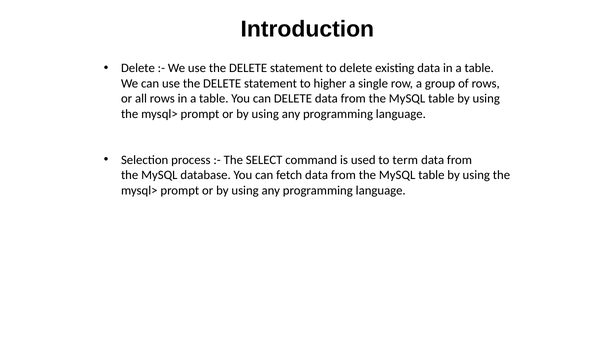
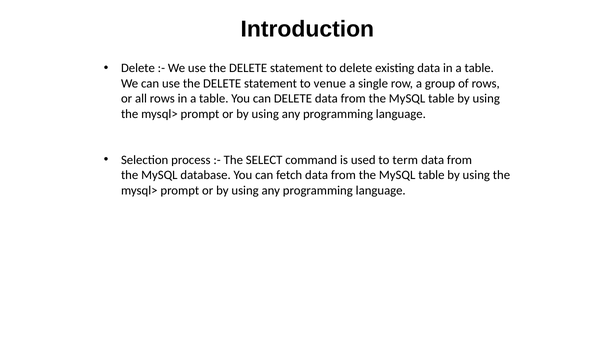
higher: higher -> venue
